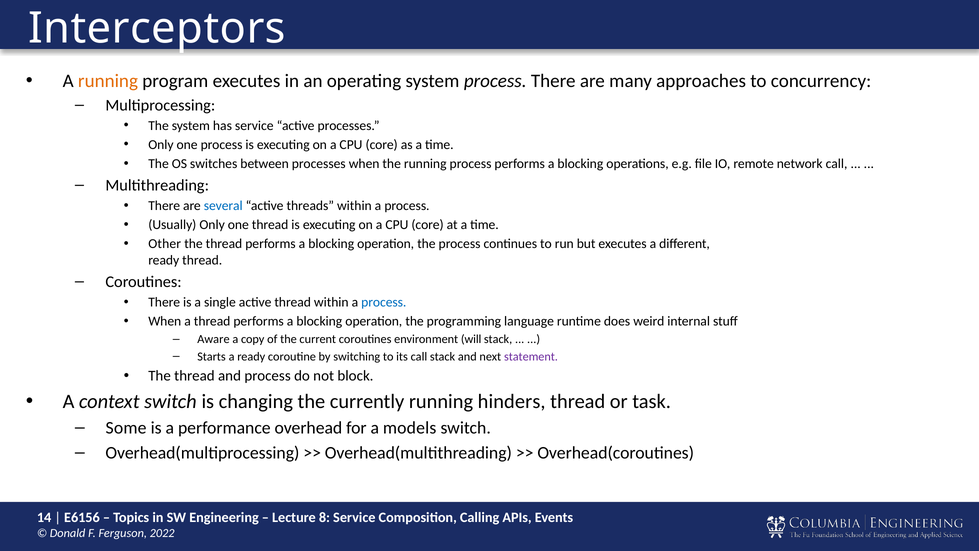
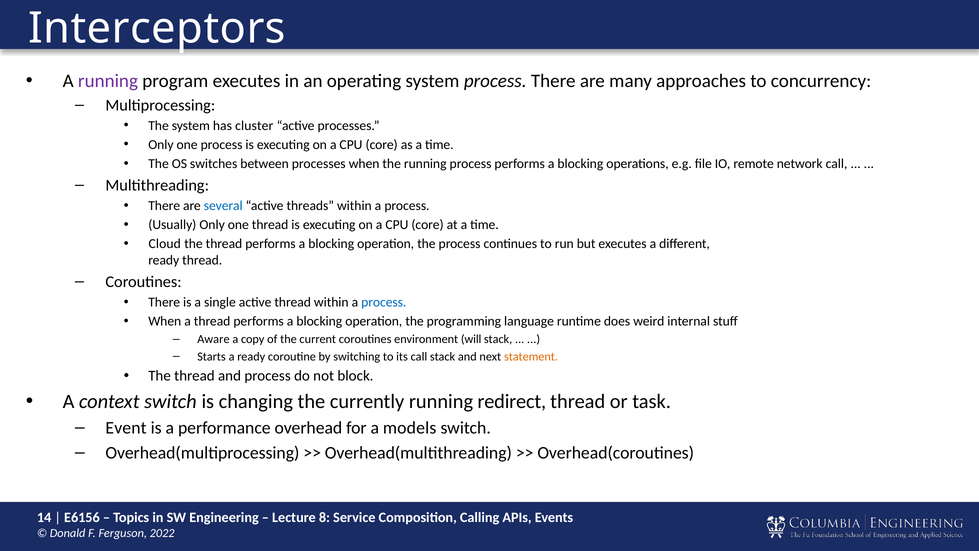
running at (108, 81) colour: orange -> purple
has service: service -> cluster
Other: Other -> Cloud
statement colour: purple -> orange
hinders: hinders -> redirect
Some: Some -> Event
